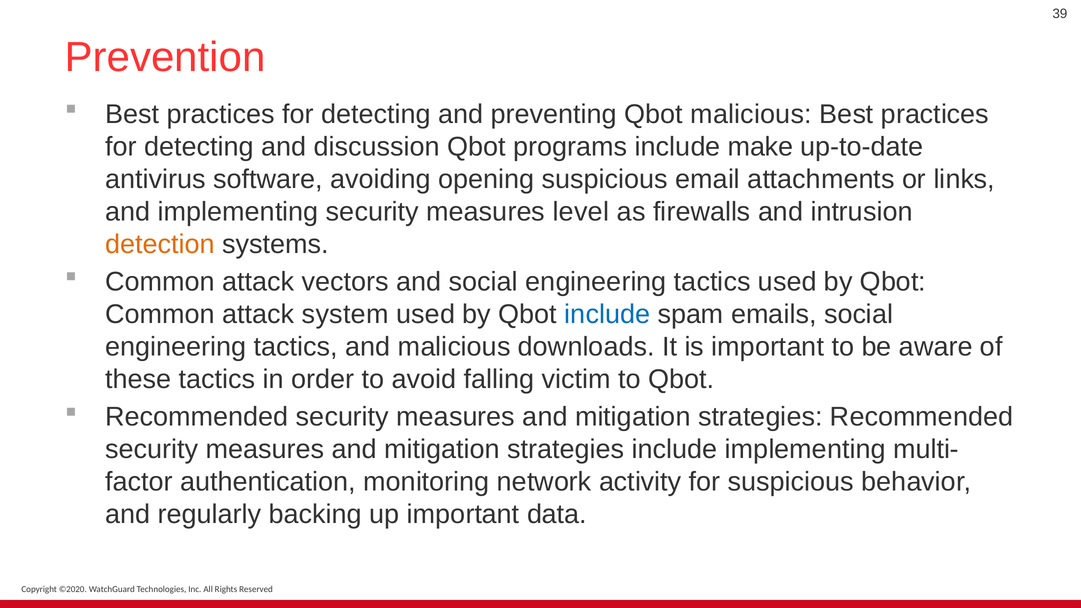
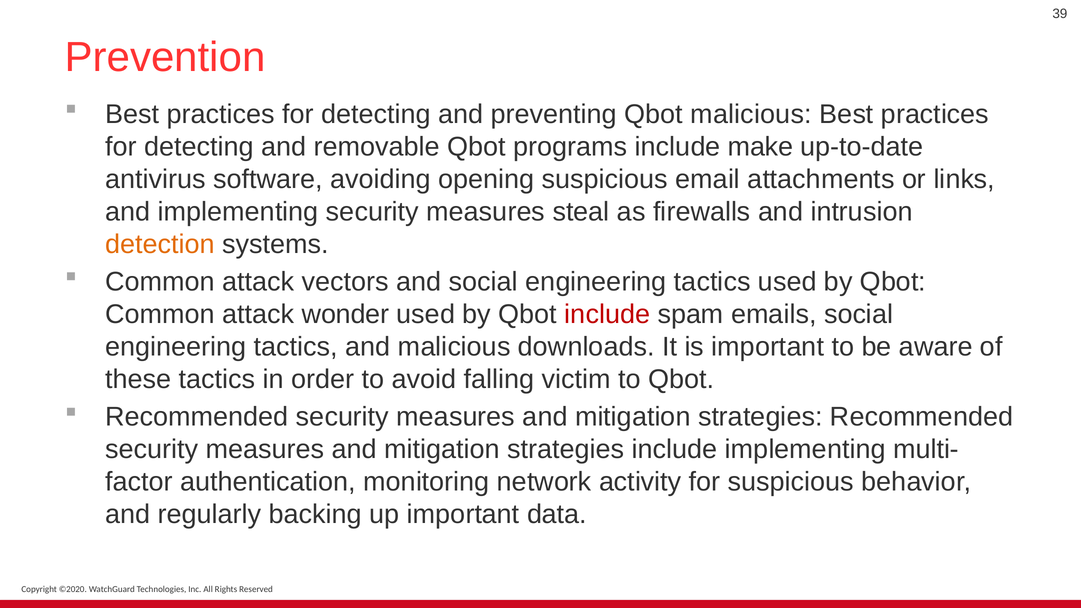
discussion: discussion -> removable
level: level -> steal
system: system -> wonder
include at (607, 314) colour: blue -> red
